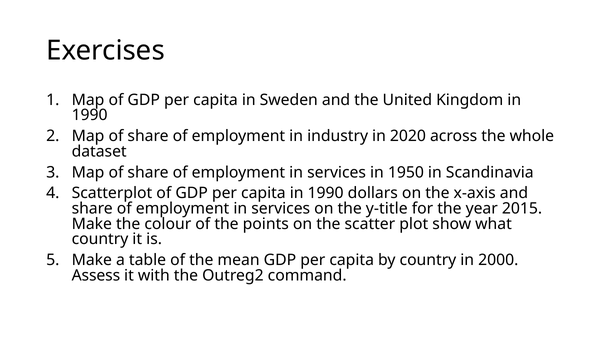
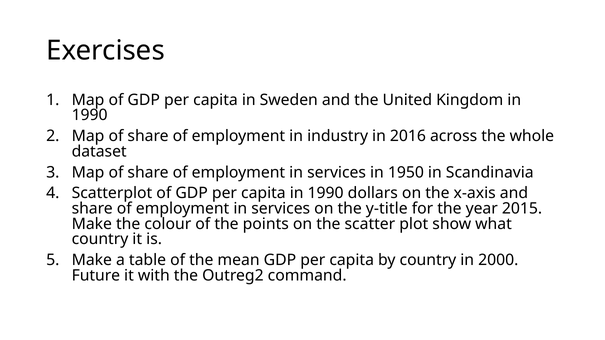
2020: 2020 -> 2016
Assess: Assess -> Future
